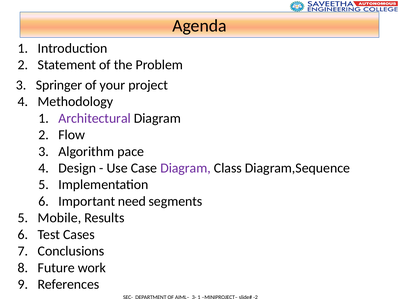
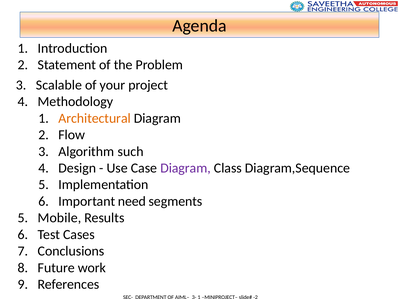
Springer: Springer -> Scalable
Architectural colour: purple -> orange
pace: pace -> such
